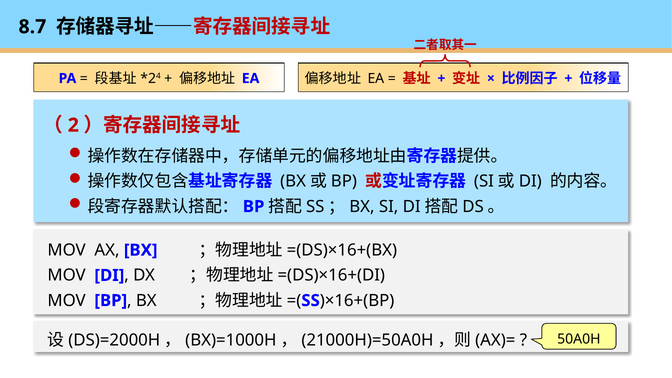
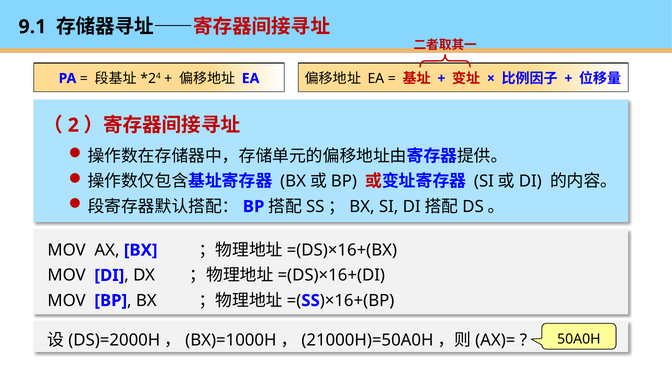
8.7: 8.7 -> 9.1
